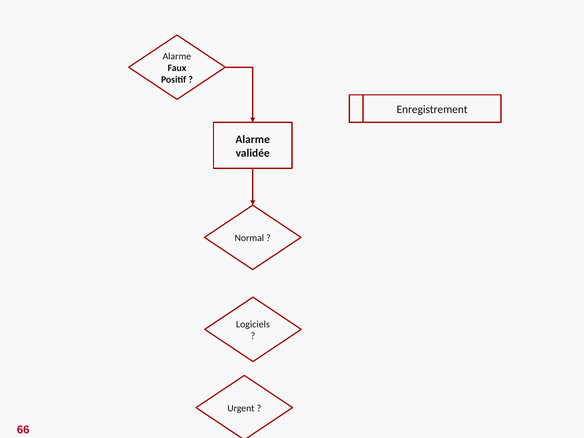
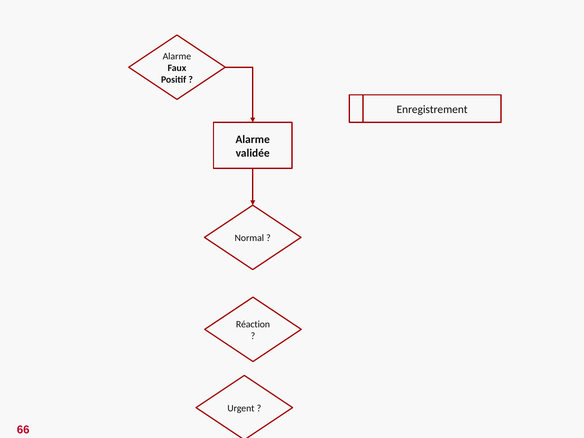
Logiciels: Logiciels -> Réaction
